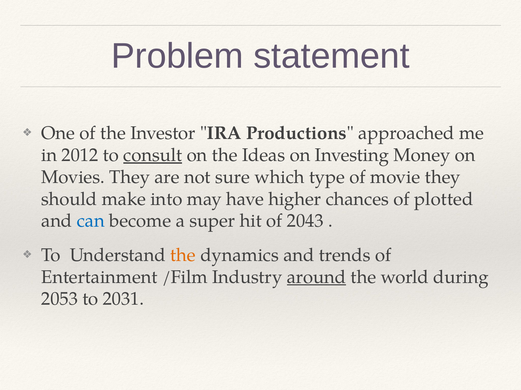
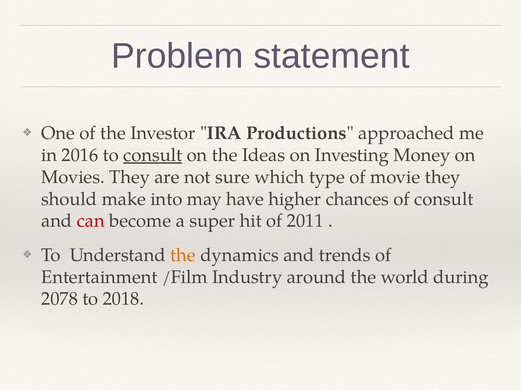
2012: 2012 -> 2016
of plotted: plotted -> consult
can colour: blue -> red
2043: 2043 -> 2011
around underline: present -> none
2053: 2053 -> 2078
2031: 2031 -> 2018
